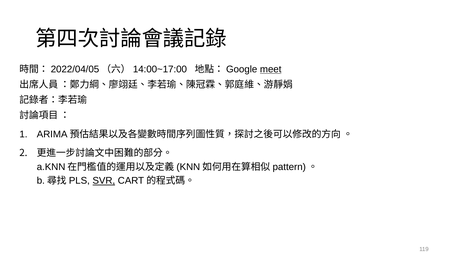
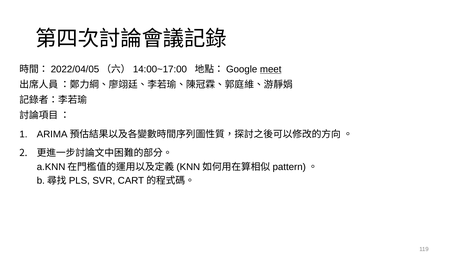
SVR underline: present -> none
